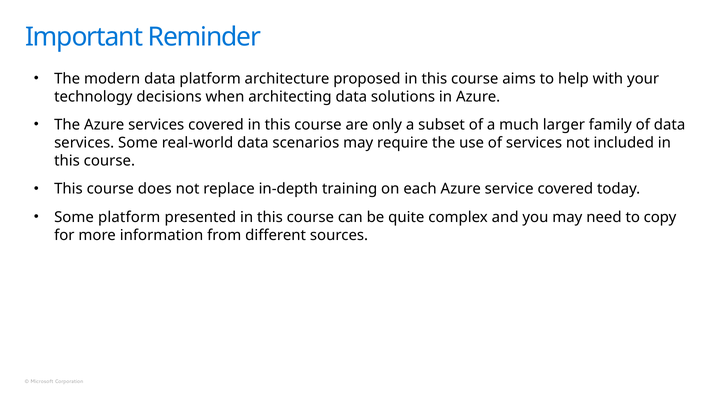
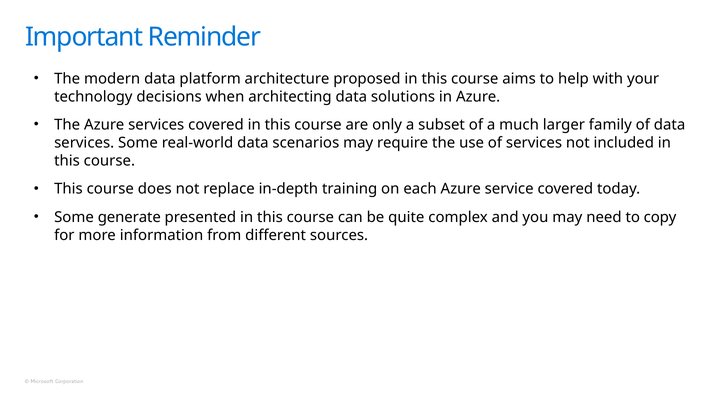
Some platform: platform -> generate
